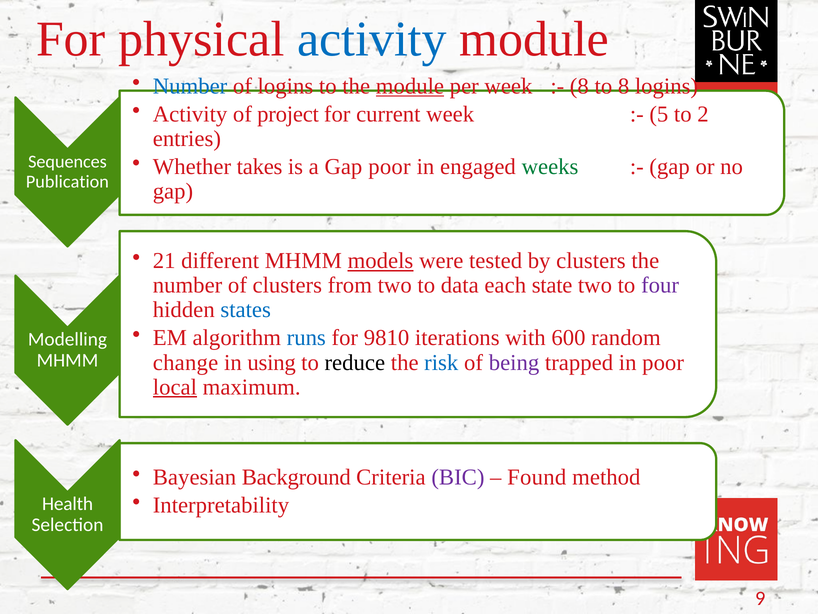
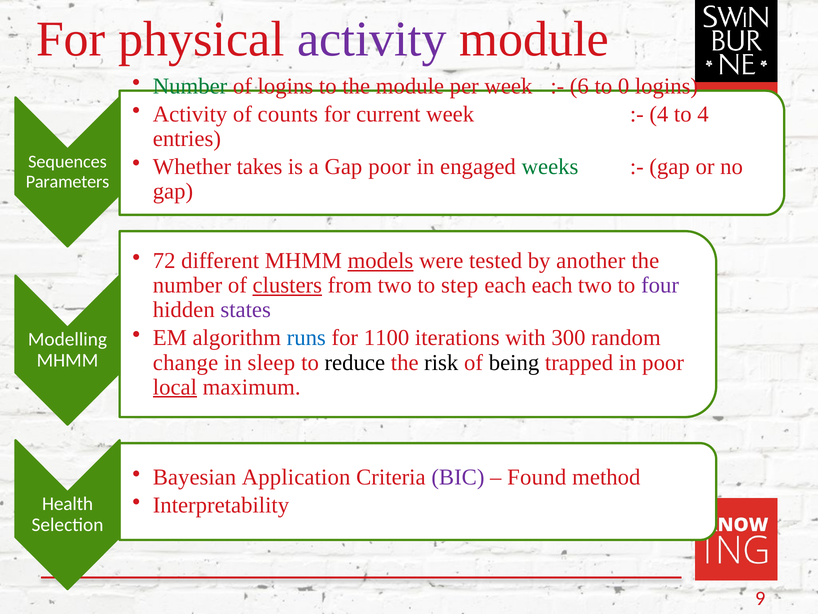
activity at (372, 39) colour: blue -> purple
Number at (190, 86) colour: blue -> green
module at (410, 86) underline: present -> none
8 at (579, 86): 8 -> 6
to 8: 8 -> 0
project: project -> counts
5 at (659, 114): 5 -> 4
to 2: 2 -> 4
Publication: Publication -> Parameters
21: 21 -> 72
by clusters: clusters -> another
clusters at (287, 285) underline: none -> present
data: data -> step
each state: state -> each
states colour: blue -> purple
9810: 9810 -> 1100
600: 600 -> 300
using: using -> sleep
risk colour: blue -> black
being colour: purple -> black
Background: Background -> Application
